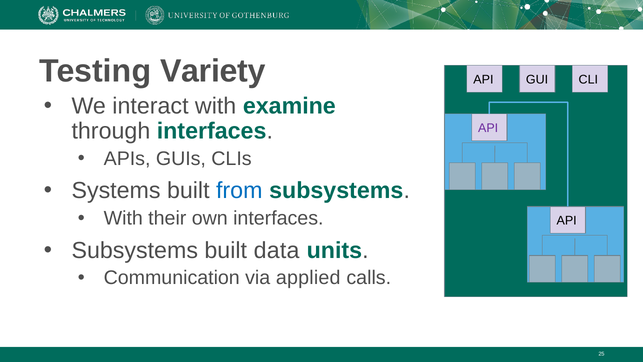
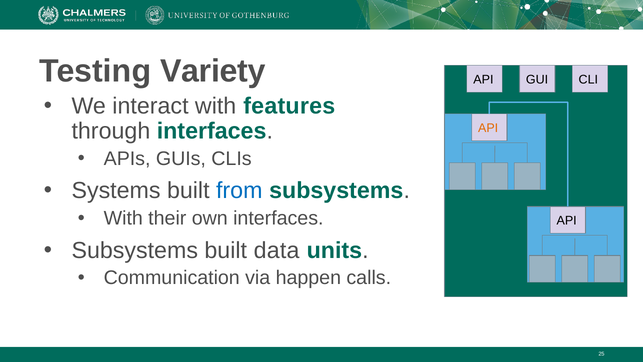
examine: examine -> features
API at (488, 128) colour: purple -> orange
applied: applied -> happen
